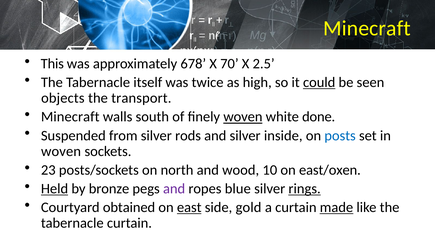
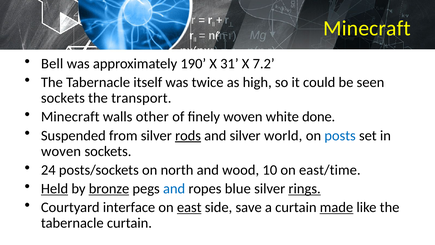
This: This -> Bell
678: 678 -> 190
70: 70 -> 31
2.5: 2.5 -> 7.2
could underline: present -> none
objects at (63, 98): objects -> sockets
south: south -> other
woven at (243, 117) underline: present -> none
rods underline: none -> present
inside: inside -> world
23: 23 -> 24
east/oxen: east/oxen -> east/time
bronze underline: none -> present
and at (174, 188) colour: purple -> blue
obtained: obtained -> interface
gold: gold -> save
